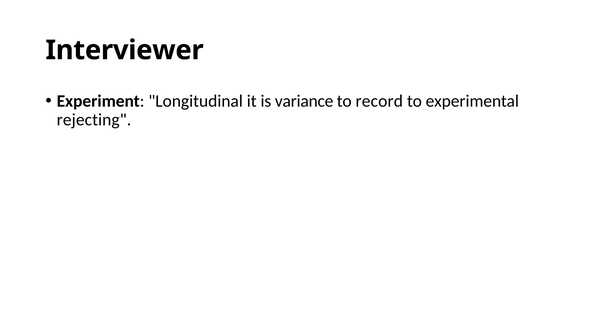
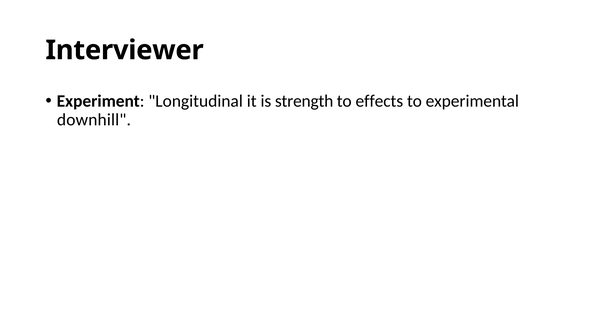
variance: variance -> strength
record: record -> effects
rejecting: rejecting -> downhill
